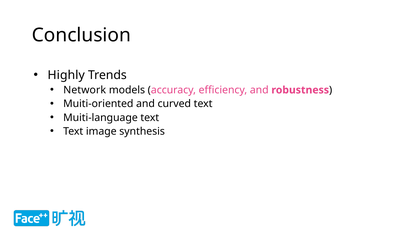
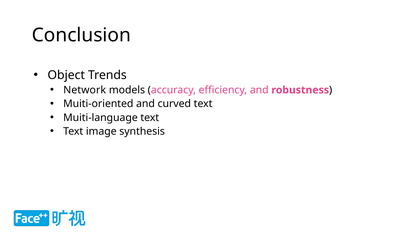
Highly: Highly -> Object
